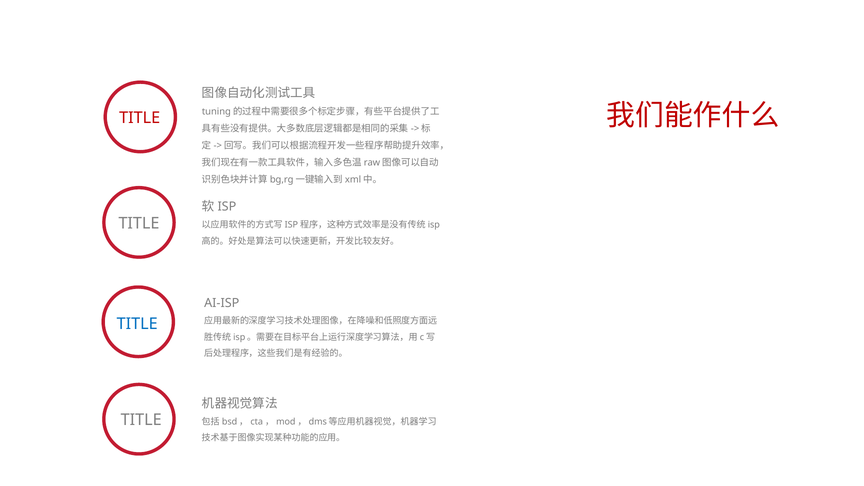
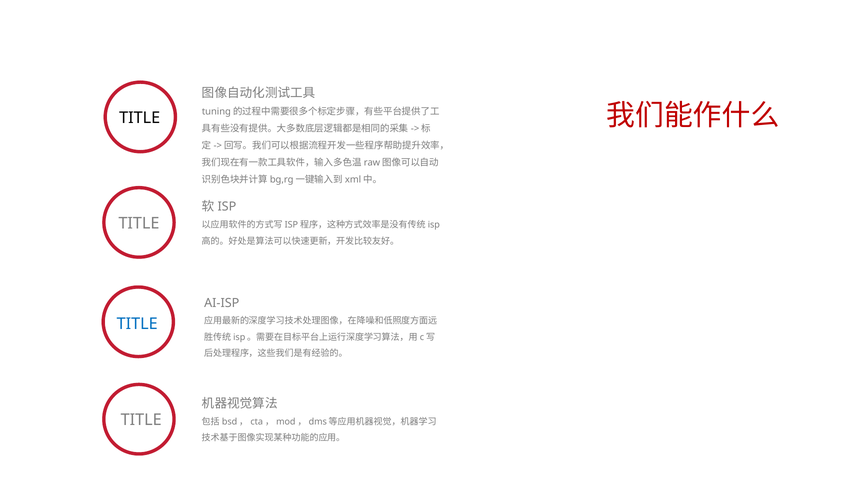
TITLE at (140, 118) colour: red -> black
